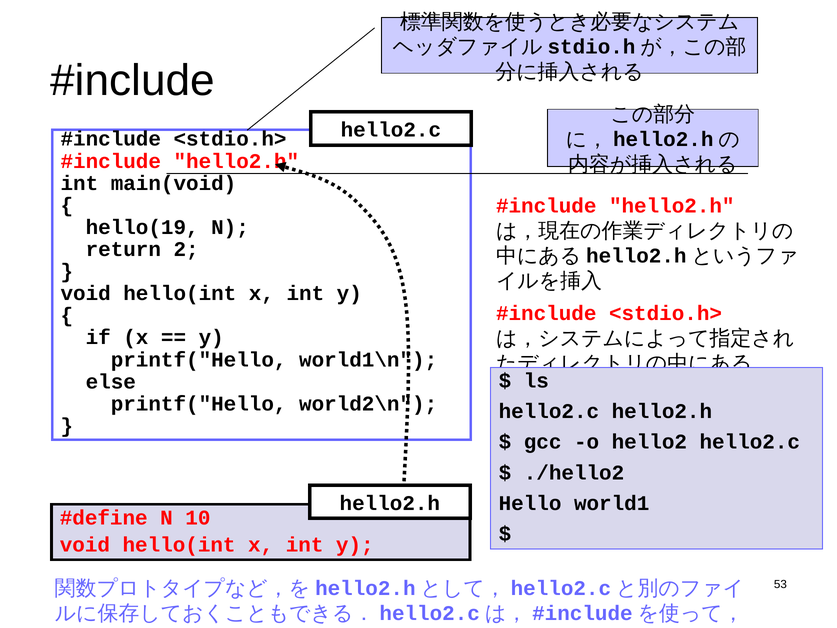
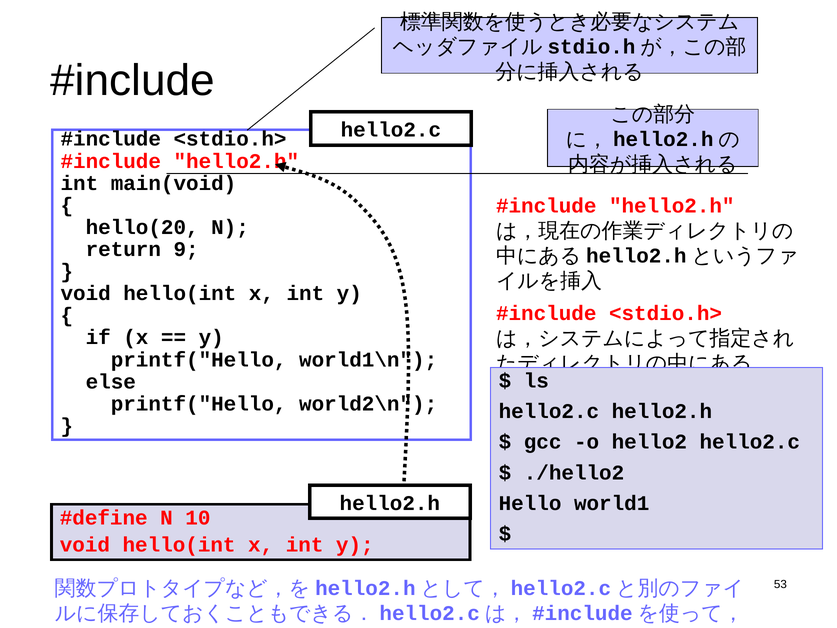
hello(19: hello(19 -> hello(20
2: 2 -> 9
